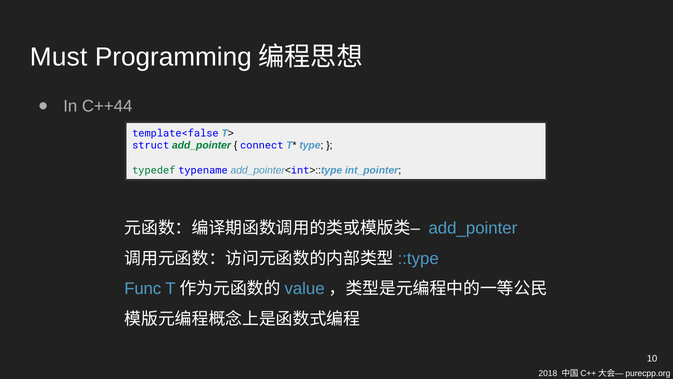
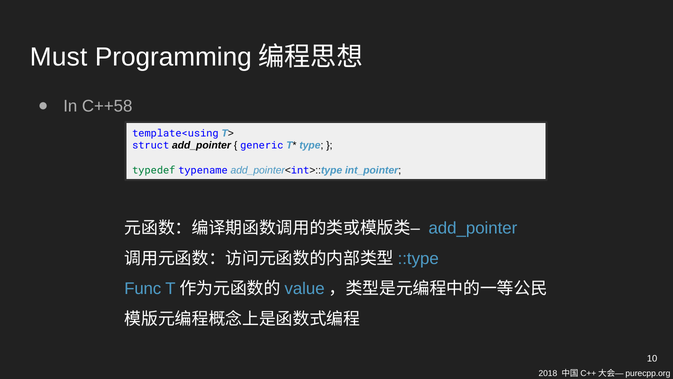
C++44: C++44 -> C++58
template<false: template<false -> template<using
add_pointer at (202, 145) colour: green -> black
connect: connect -> generic
